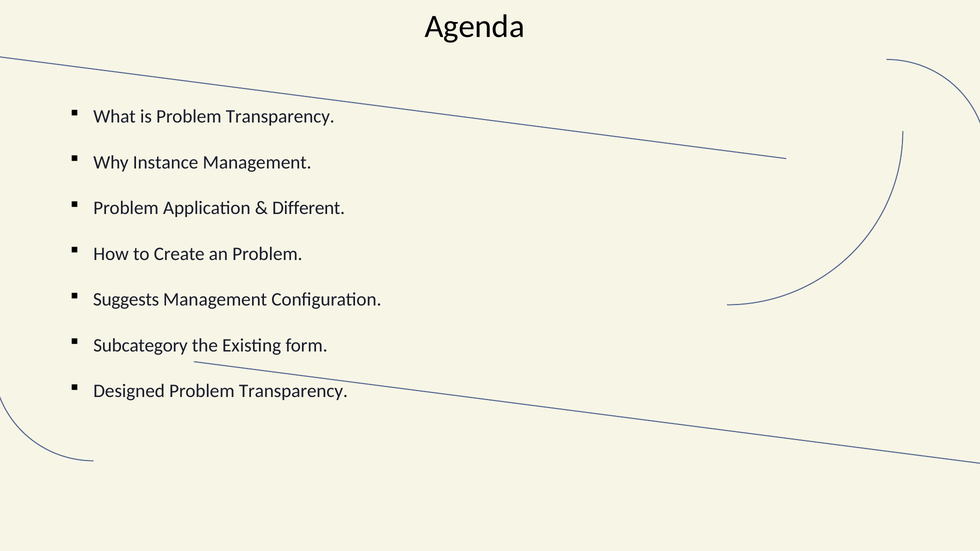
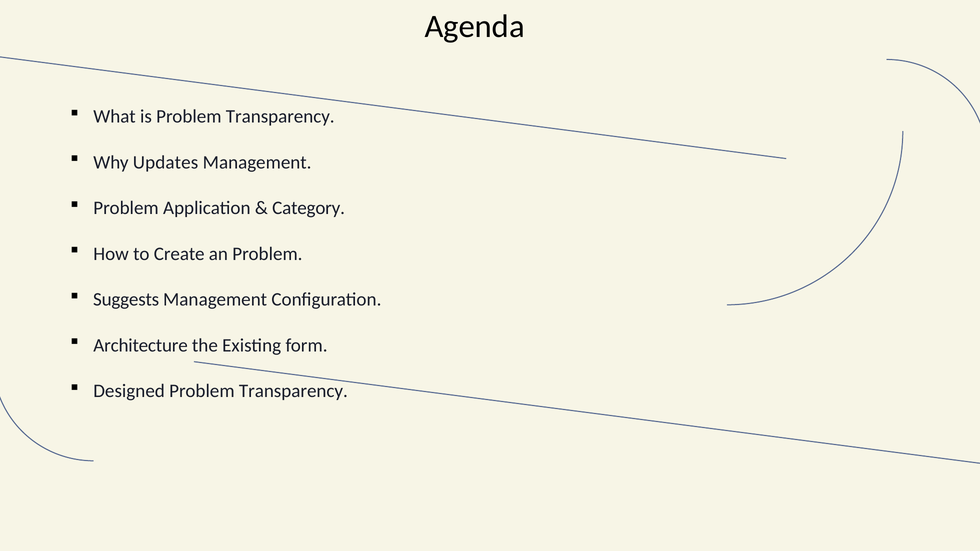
Instance: Instance -> Updates
Different: Different -> Category
Subcategory: Subcategory -> Architecture
